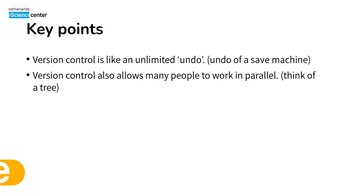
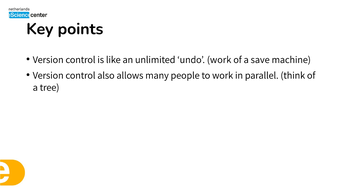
undo undo: undo -> work
